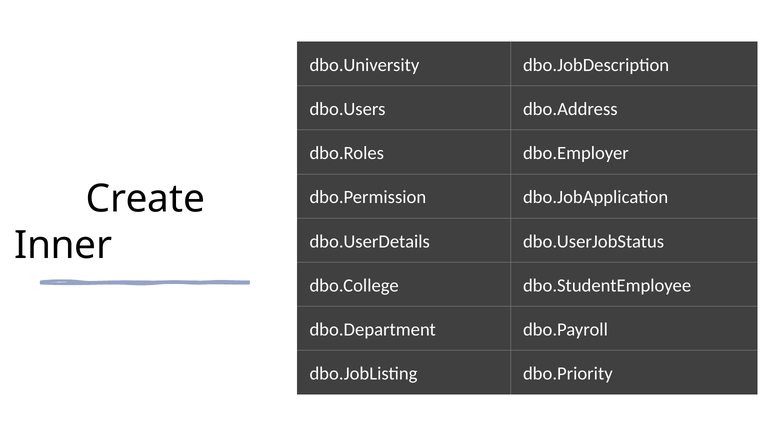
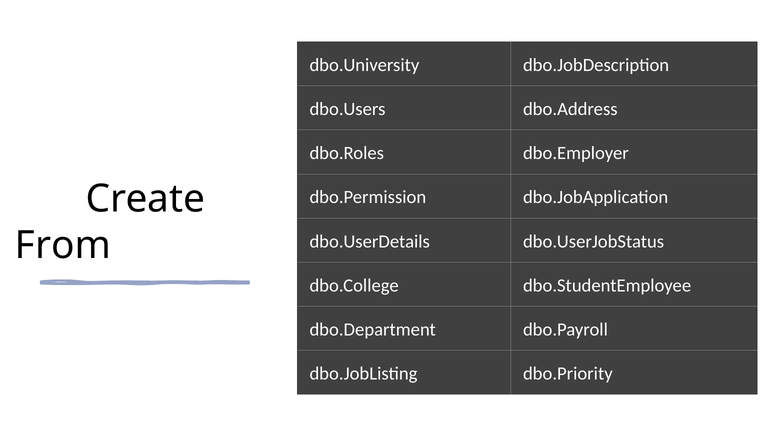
Inner: Inner -> From
